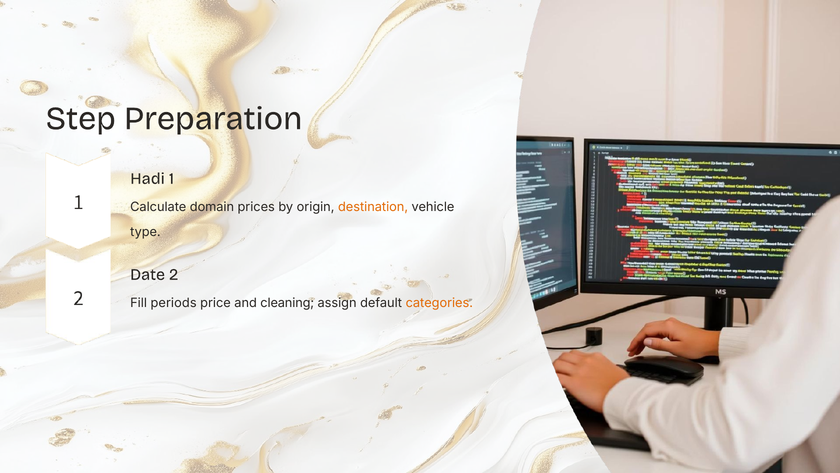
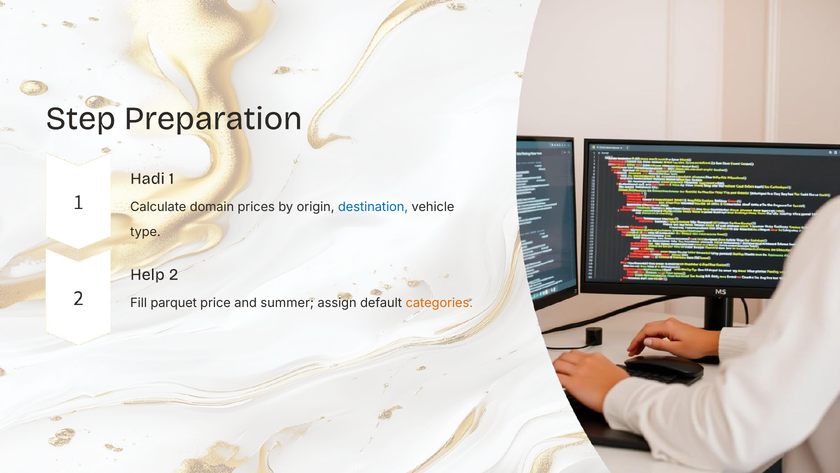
destination colour: orange -> blue
Date: Date -> Help
periods: periods -> parquet
cleaning: cleaning -> summer
